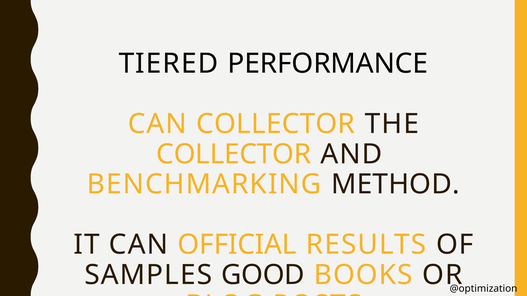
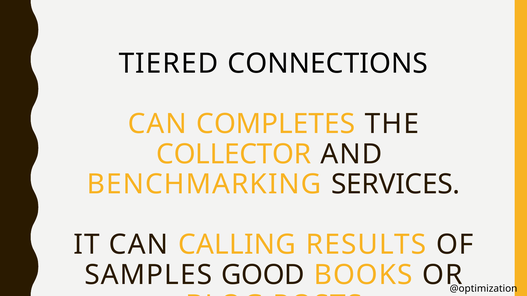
PERFORMANCE: PERFORMANCE -> CONNECTIONS
CAN COLLECTOR: COLLECTOR -> COMPLETES
METHOD: METHOD -> SERVICES
OFFICIAL: OFFICIAL -> CALLING
